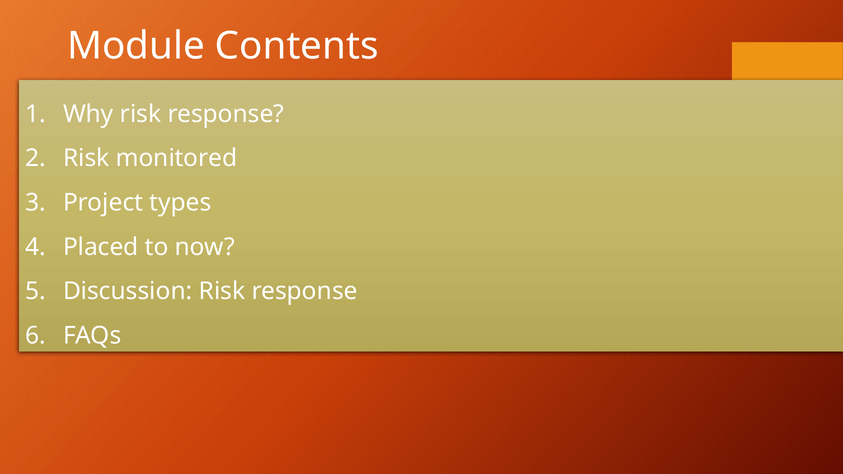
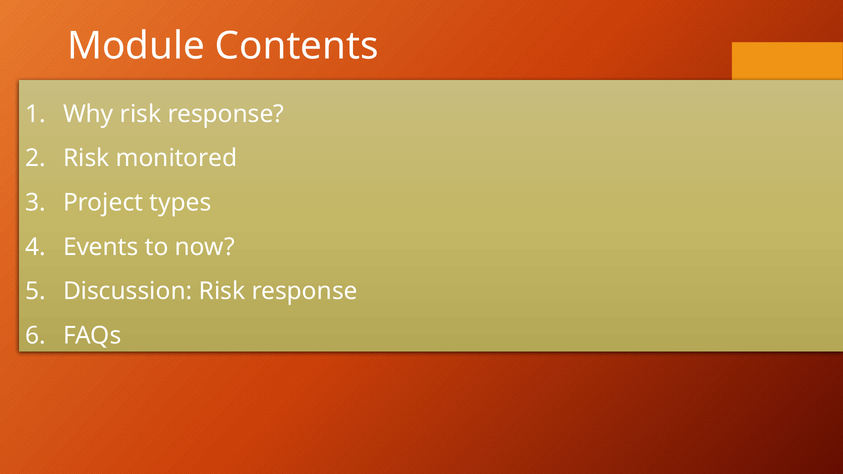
Placed: Placed -> Events
